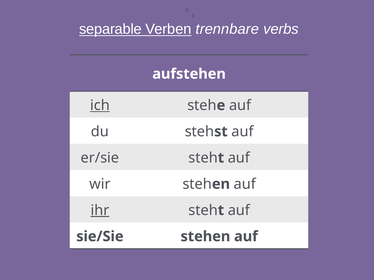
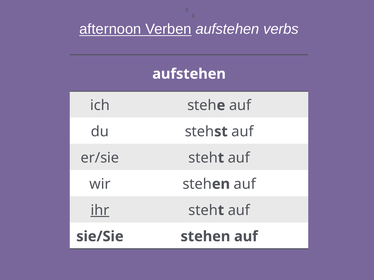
separable: separable -> afternoon
Verben trennbare: trennbare -> aufstehen
ich underline: present -> none
